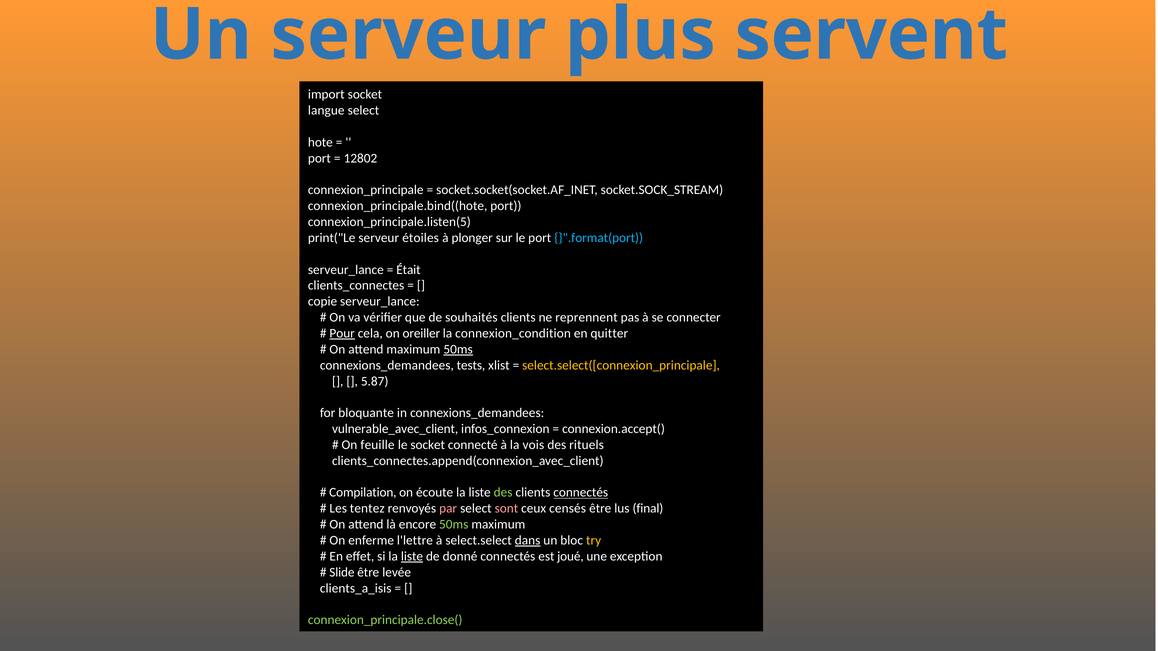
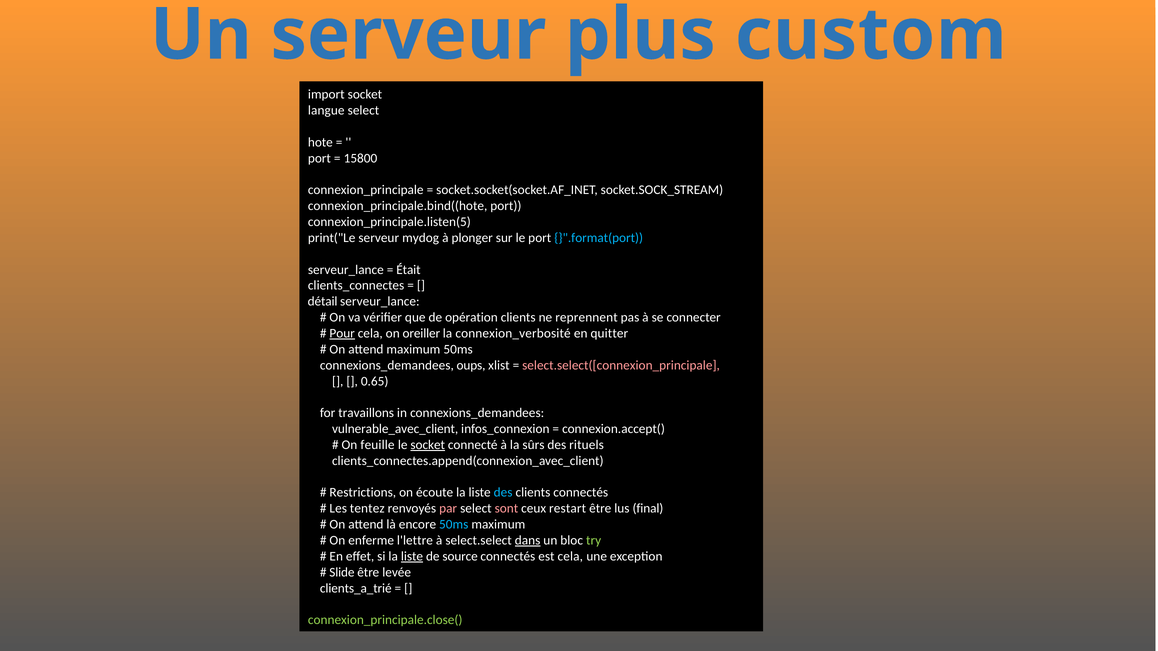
servent: servent -> custom
12802: 12802 -> 15800
étoiles: étoiles -> mydog
copie: copie -> détail
souhaités: souhaités -> opération
connexion_condition: connexion_condition -> connexion_verbosité
50ms at (458, 349) underline: present -> none
tests: tests -> oups
select.select([connexion_principale colour: yellow -> pink
5.87: 5.87 -> 0.65
bloquante: bloquante -> travaillons
socket at (428, 445) underline: none -> present
vois: vois -> sûrs
Compilation: Compilation -> Restrictions
des at (503, 493) colour: light green -> light blue
connectés at (581, 493) underline: present -> none
censés: censés -> restart
50ms at (454, 525) colour: light green -> light blue
try colour: yellow -> light green
donné: donné -> source
est joué: joué -> cela
clients_a_isis: clients_a_isis -> clients_a_trié
